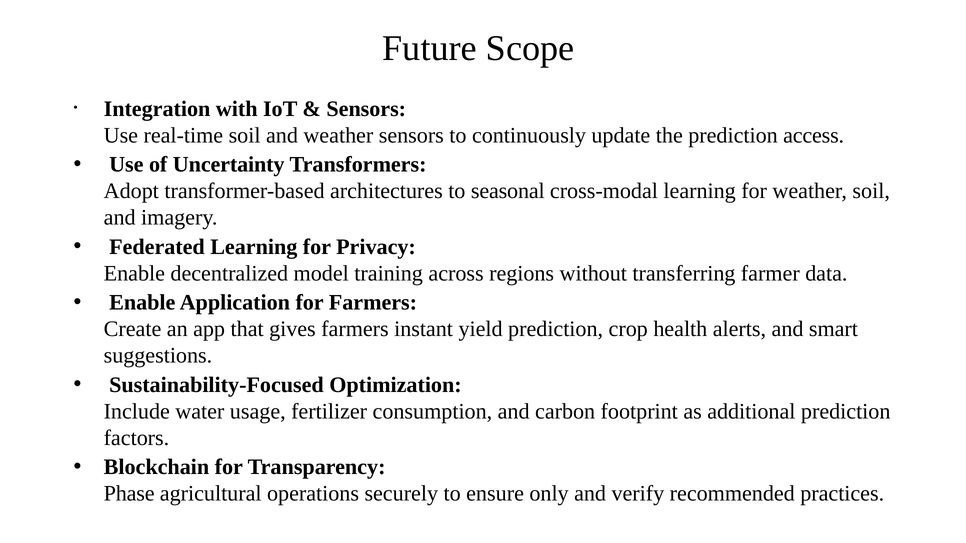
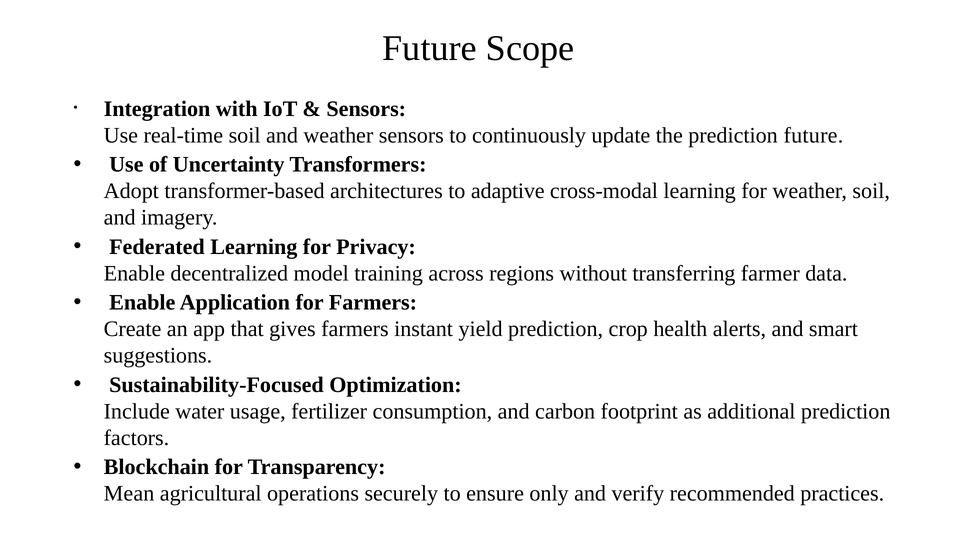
prediction access: access -> future
seasonal: seasonal -> adaptive
Phase: Phase -> Mean
